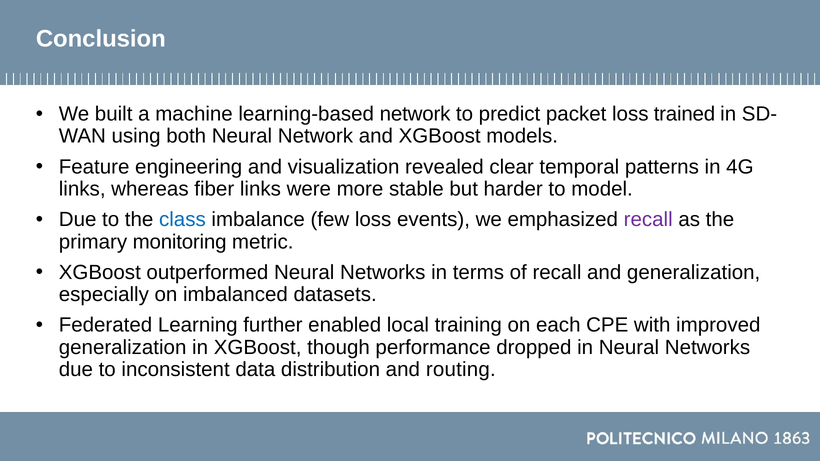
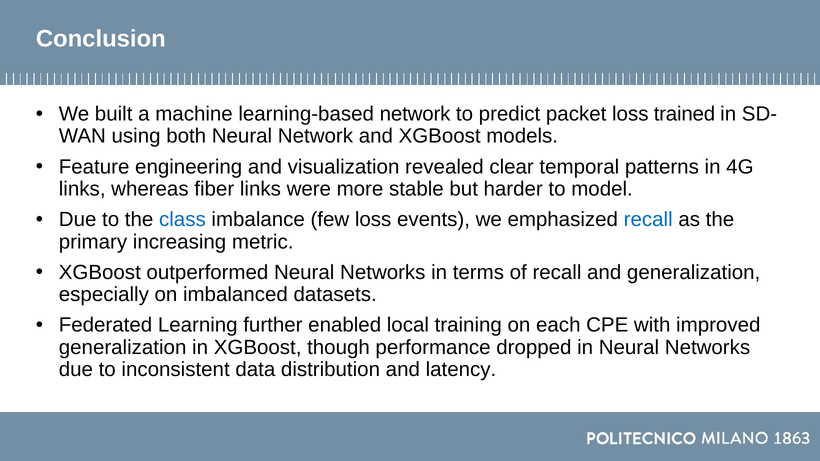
recall at (648, 220) colour: purple -> blue
monitoring: monitoring -> increasing
routing: routing -> latency
